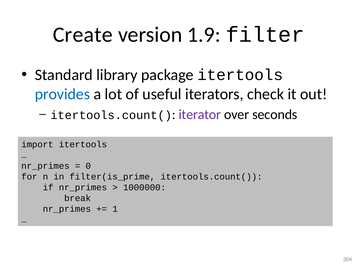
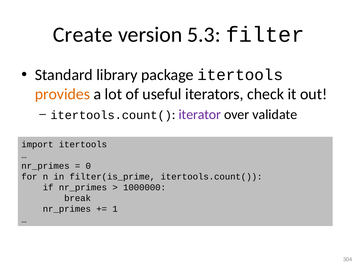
1.9: 1.9 -> 5.3
provides colour: blue -> orange
seconds: seconds -> validate
